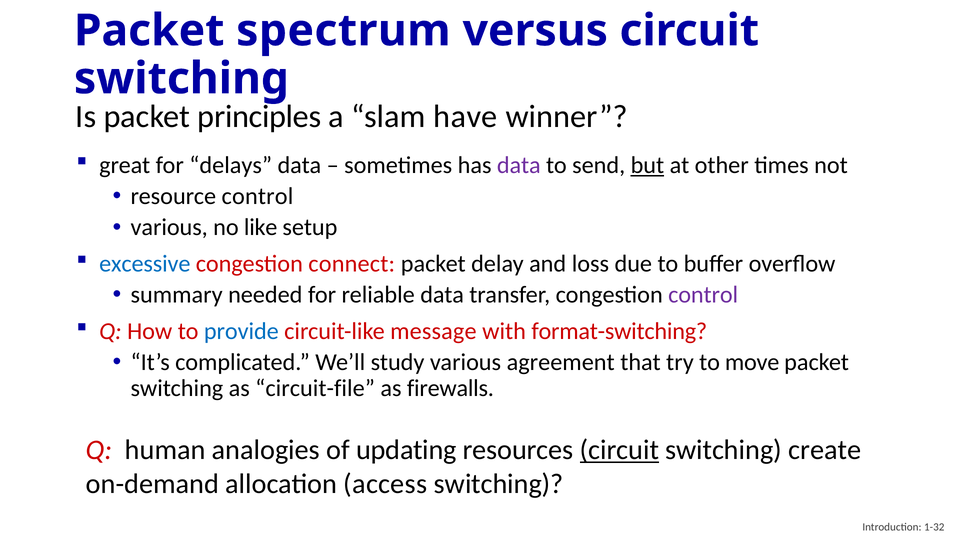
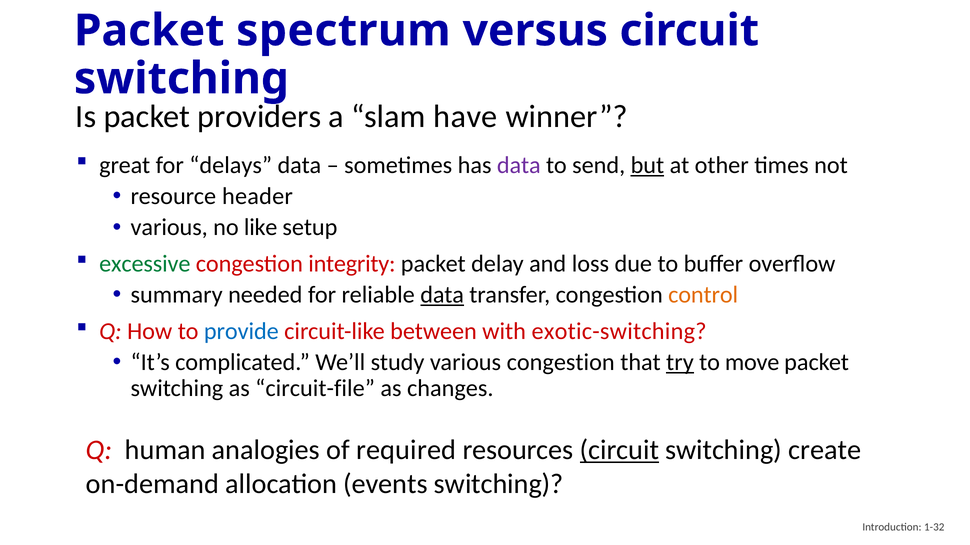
principles: principles -> providers
resource control: control -> header
excessive colour: blue -> green
connect: connect -> integrity
data at (442, 295) underline: none -> present
control at (703, 295) colour: purple -> orange
message: message -> between
format-switching: format-switching -> exotic-switching
various agreement: agreement -> congestion
try underline: none -> present
firewalls: firewalls -> changes
updating: updating -> required
access: access -> events
